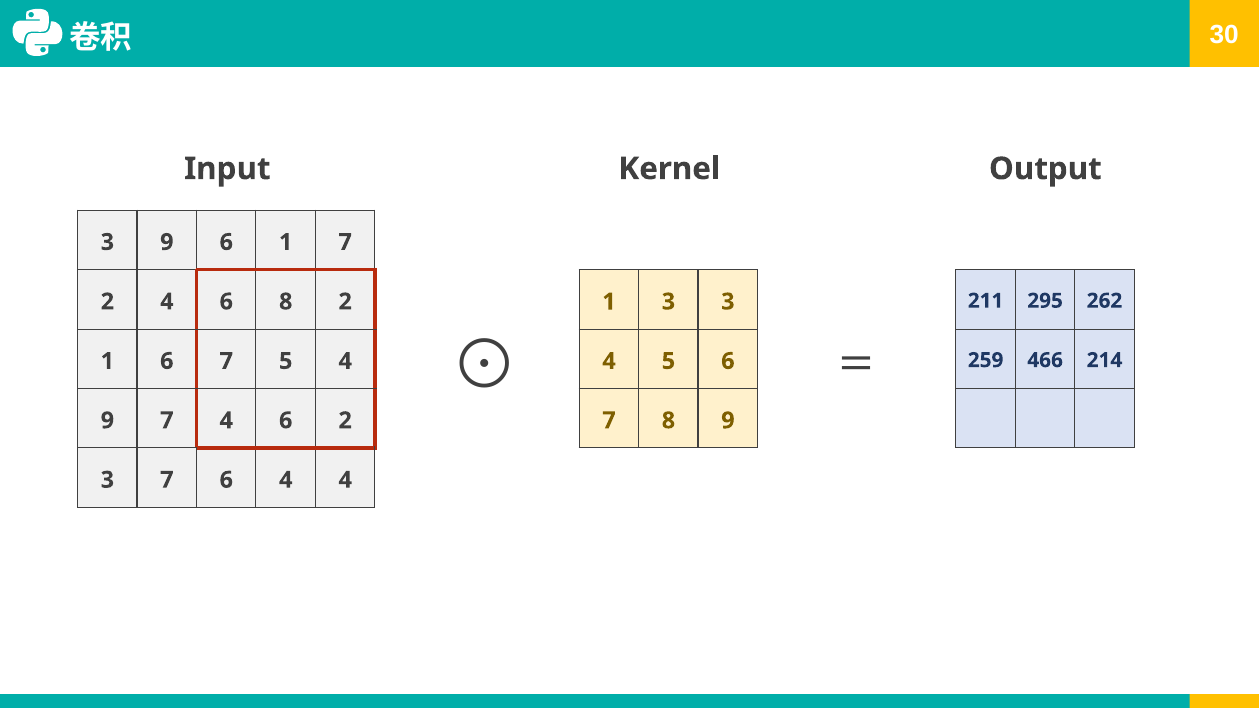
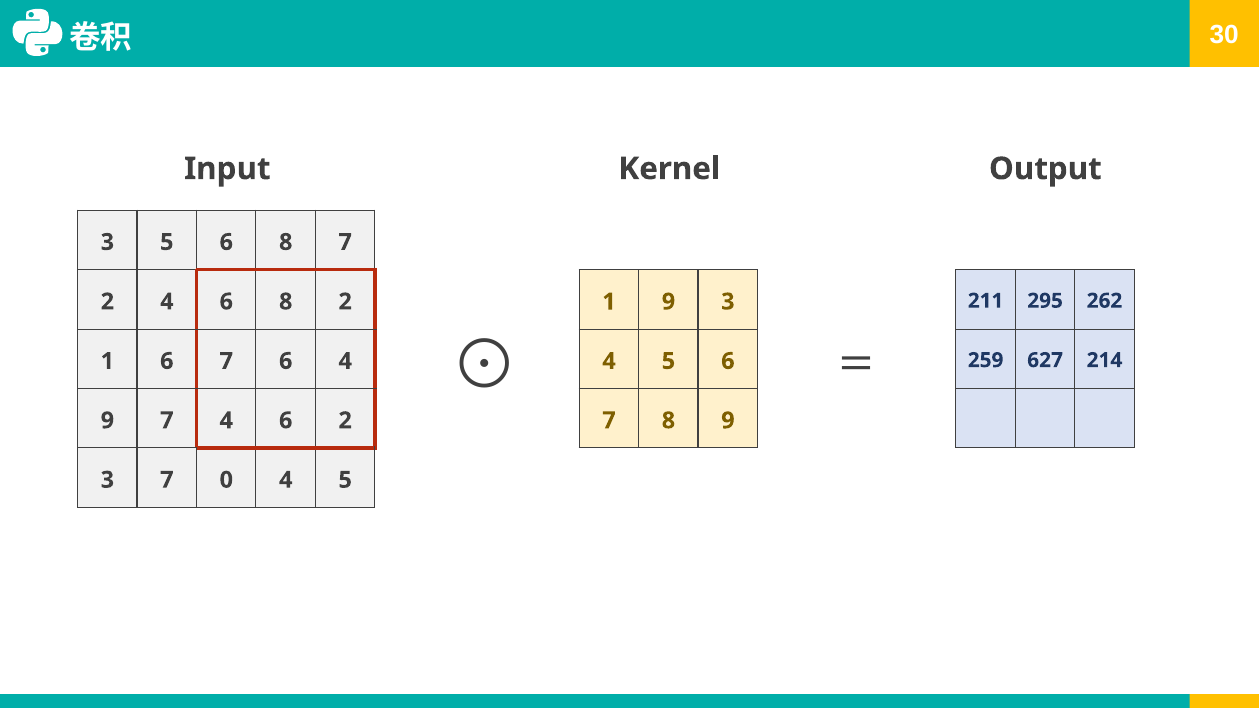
3 9: 9 -> 5
1 at (286, 242): 1 -> 8
1 3: 3 -> 9
466: 466 -> 627
7 5: 5 -> 6
7 6: 6 -> 0
4 at (345, 480): 4 -> 5
